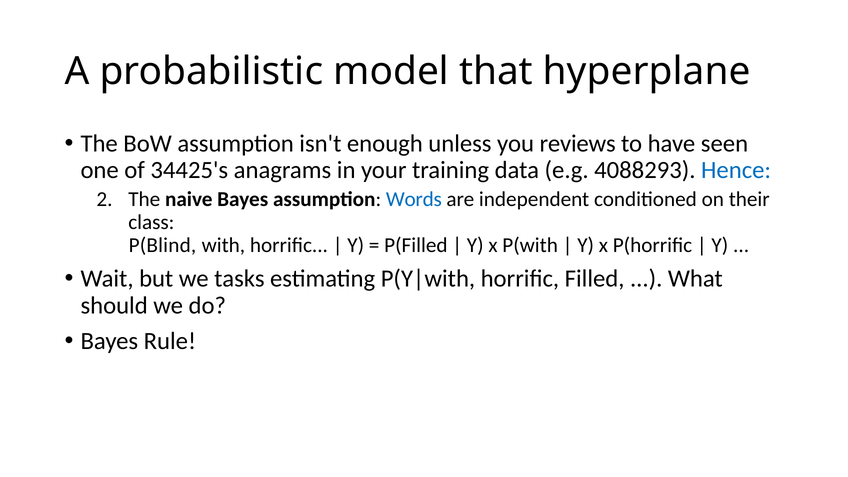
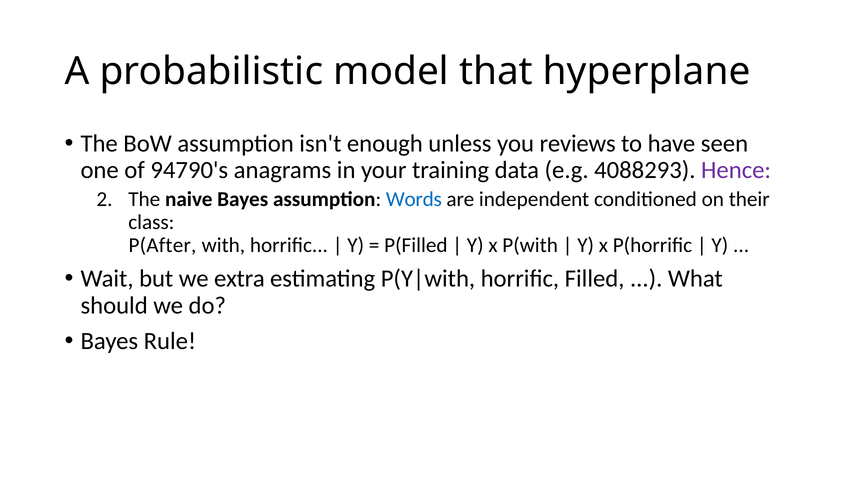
34425's: 34425's -> 94790's
Hence colour: blue -> purple
P(Blind: P(Blind -> P(After
tasks: tasks -> extra
